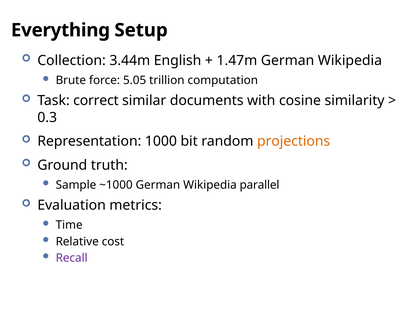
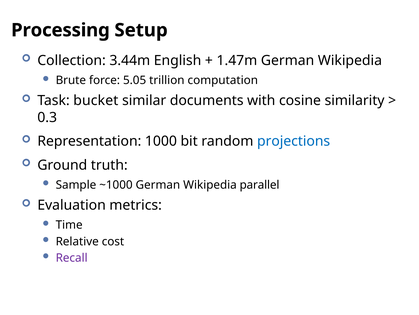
Everything: Everything -> Processing
correct: correct -> bucket
projections colour: orange -> blue
